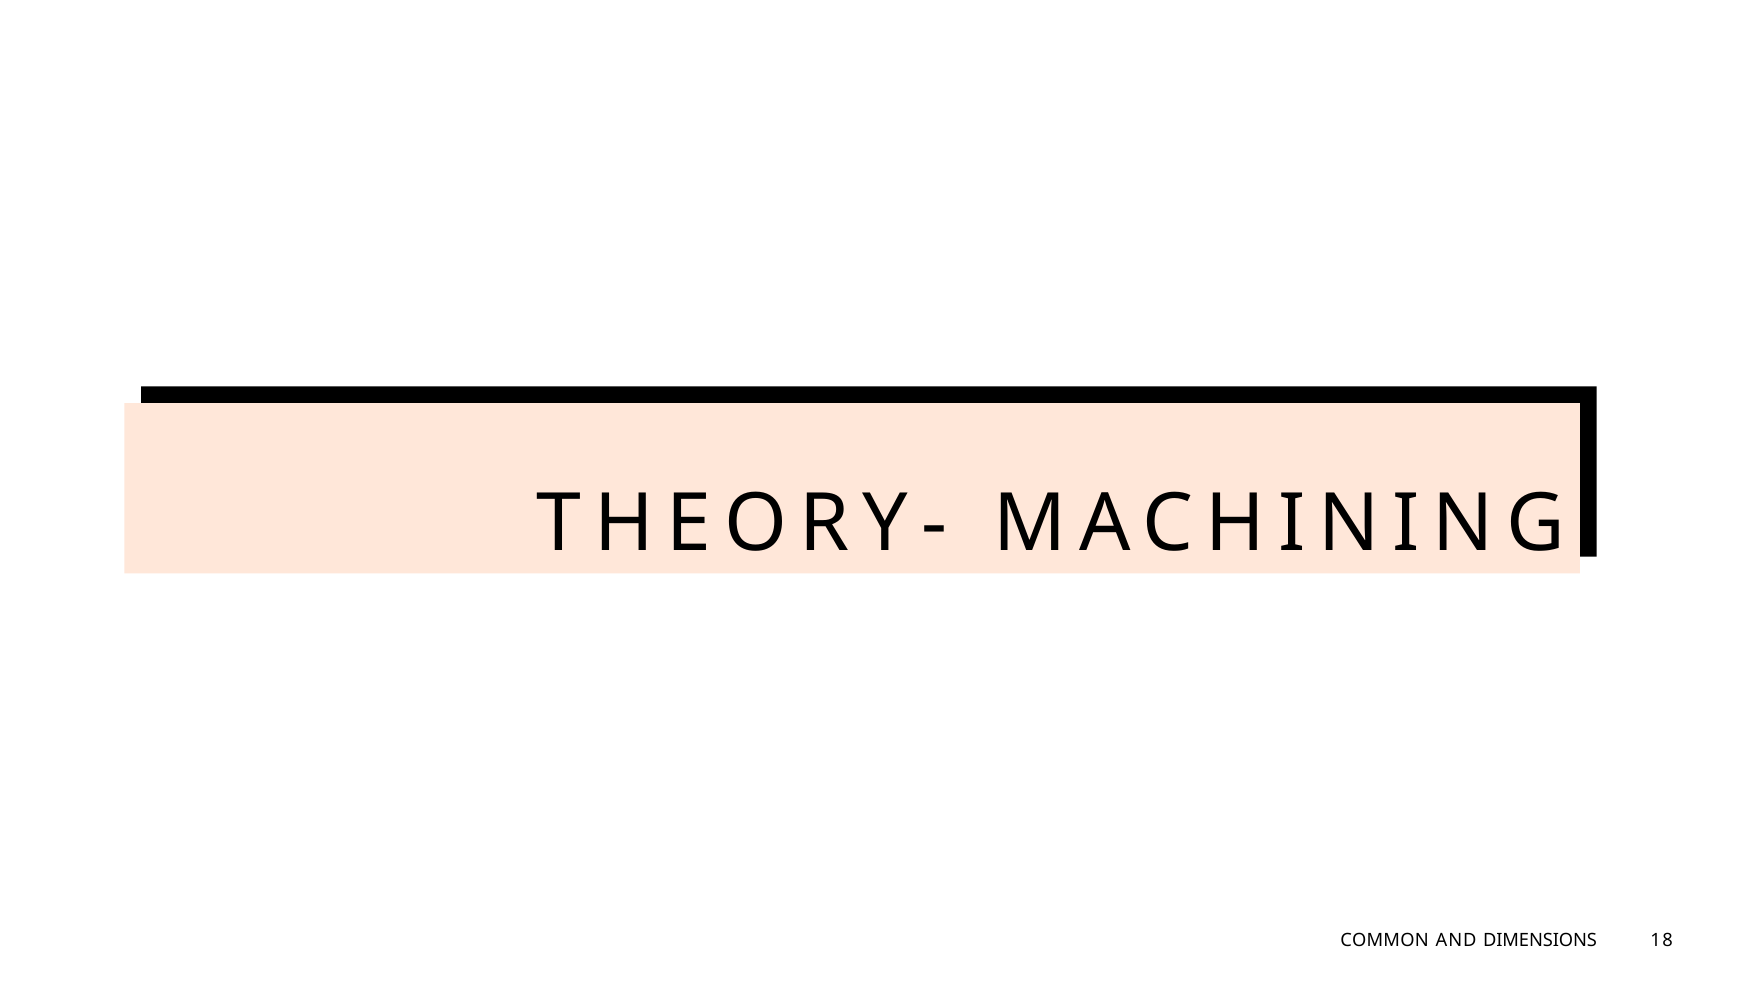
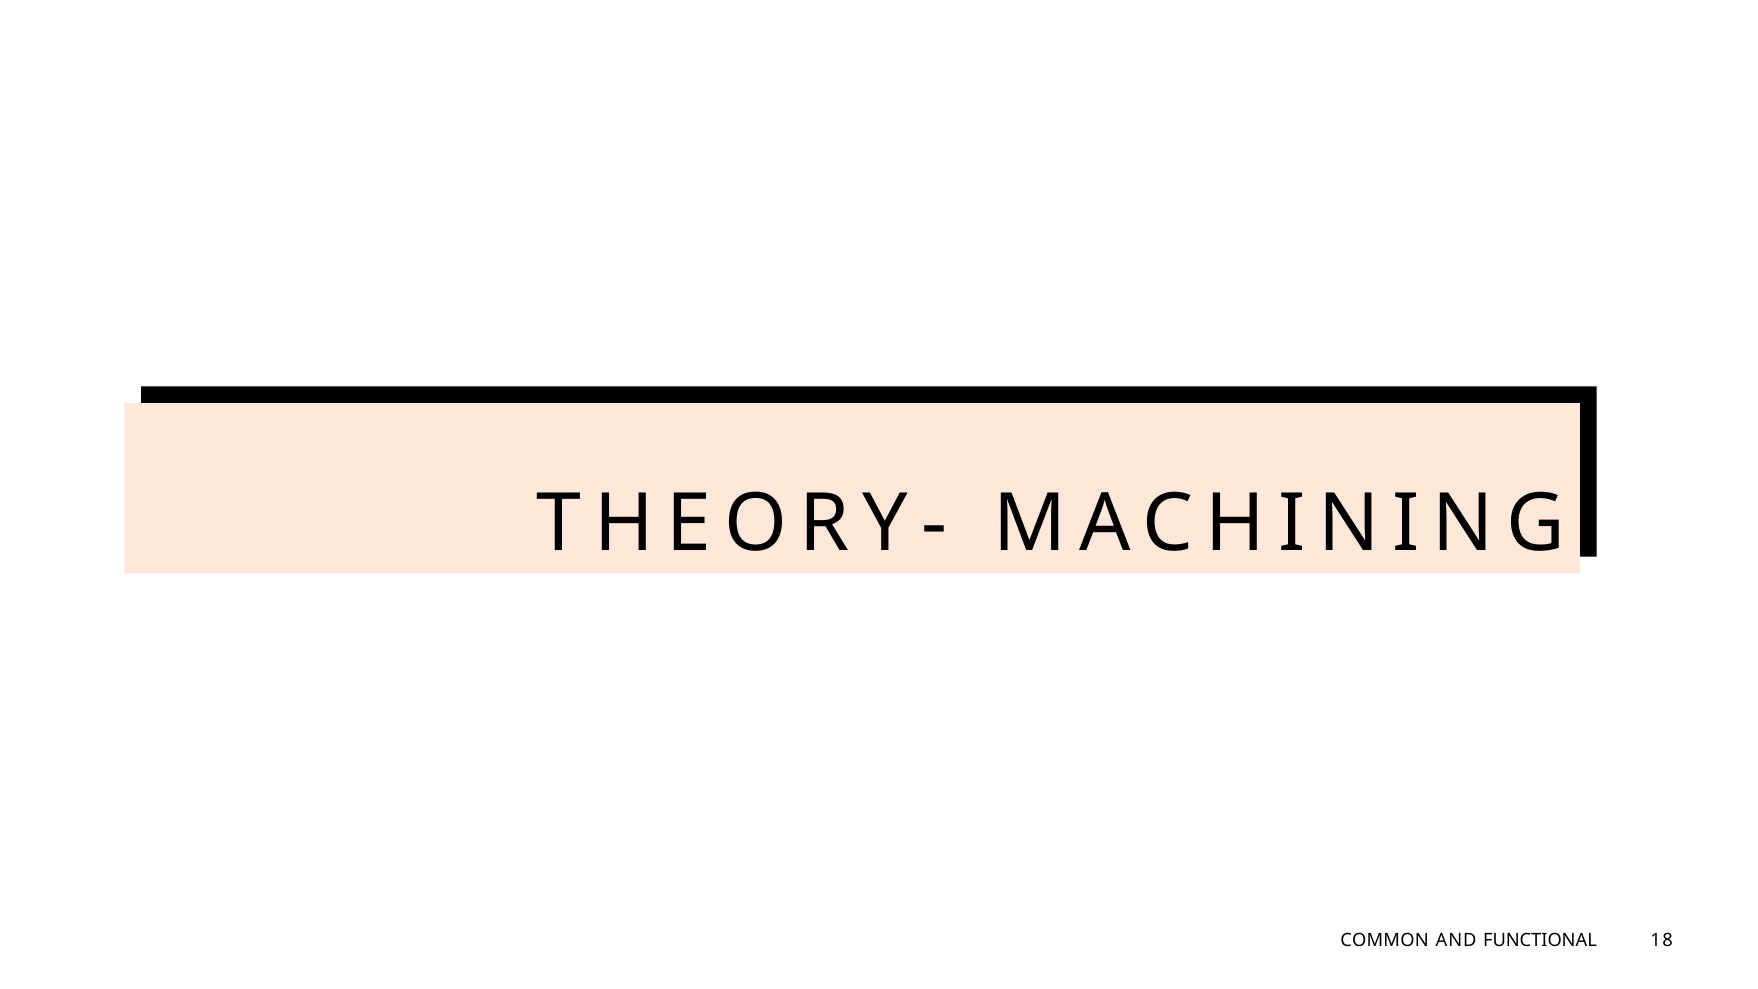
DIMENSIONS: DIMENSIONS -> FUNCTIONAL
